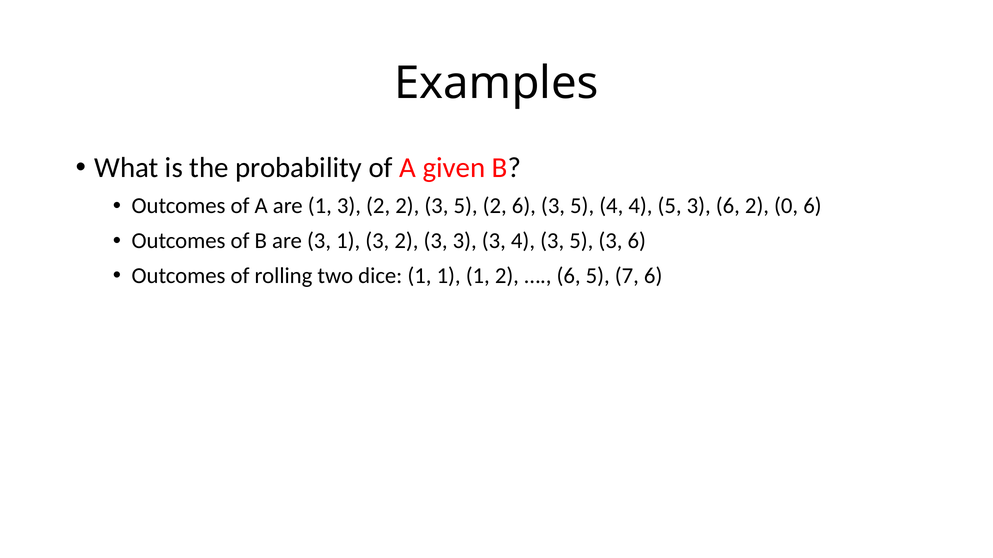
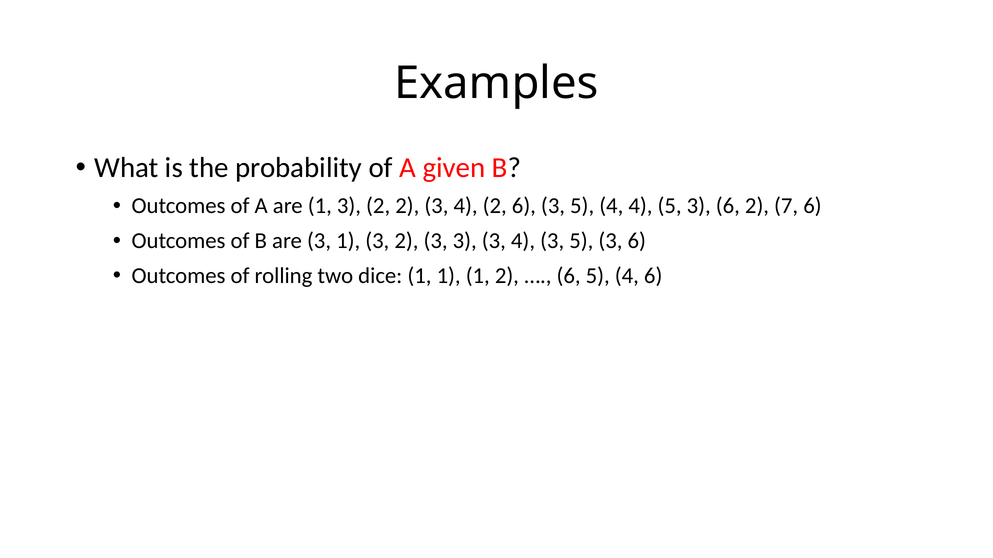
2 3 5: 5 -> 4
0: 0 -> 7
6 5 7: 7 -> 4
